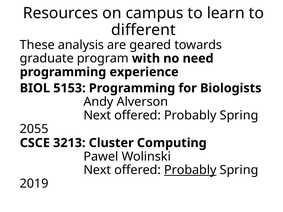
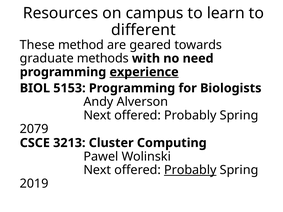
analysis: analysis -> method
program: program -> methods
experience underline: none -> present
2055: 2055 -> 2079
